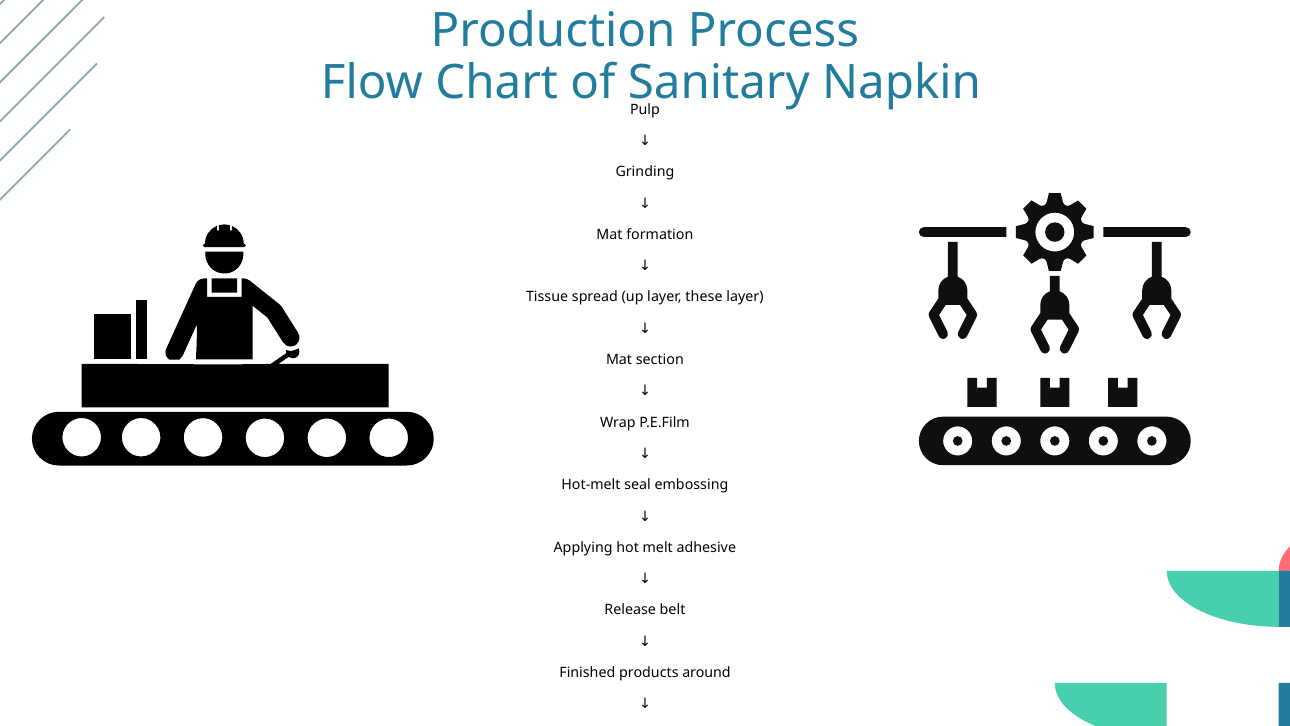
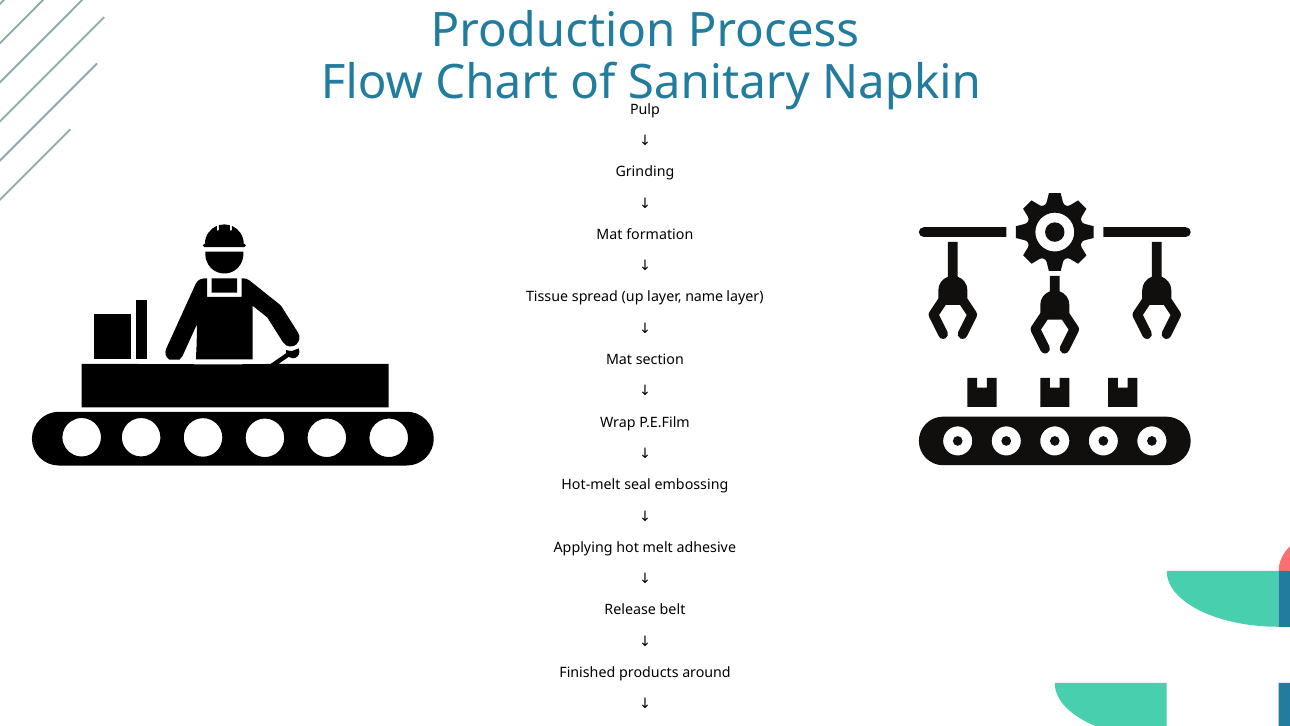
these: these -> name
